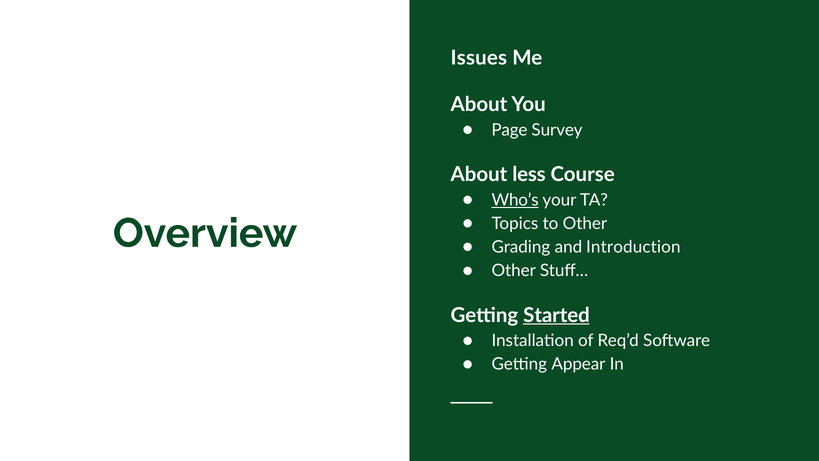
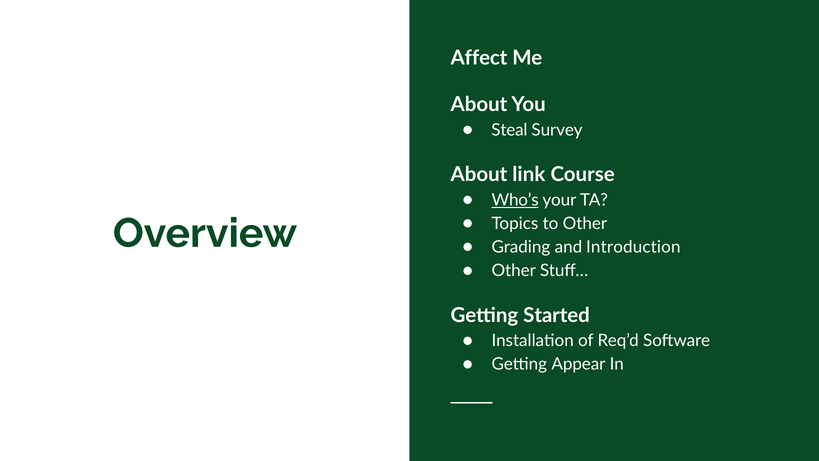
Issues: Issues -> Affect
Page: Page -> Steal
less: less -> link
Started underline: present -> none
